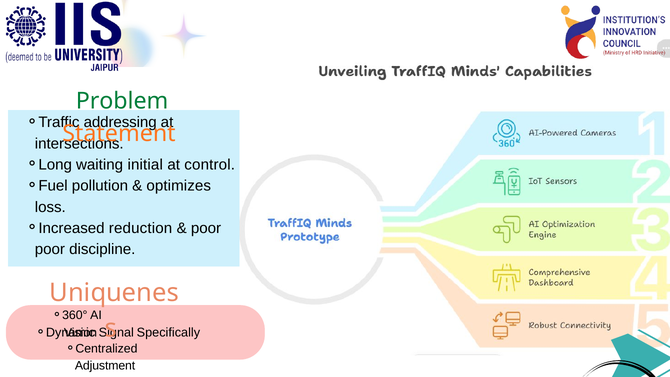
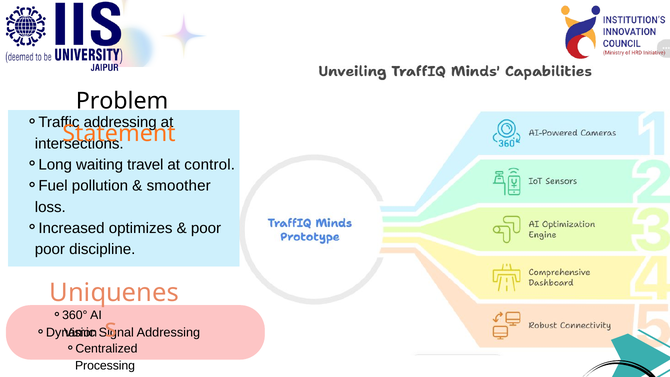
Problem colour: green -> black
initial: initial -> travel
optimizes: optimizes -> smoother
reduction: reduction -> optimizes
Specifically at (168, 333): Specifically -> Addressing
Adjustment: Adjustment -> Processing
